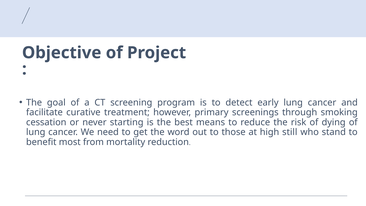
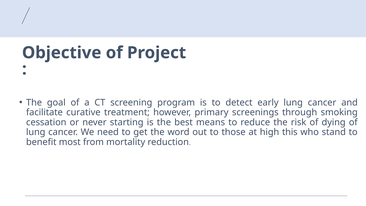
still: still -> this
